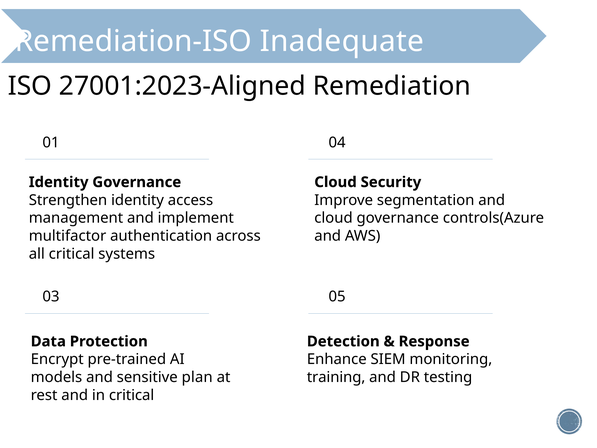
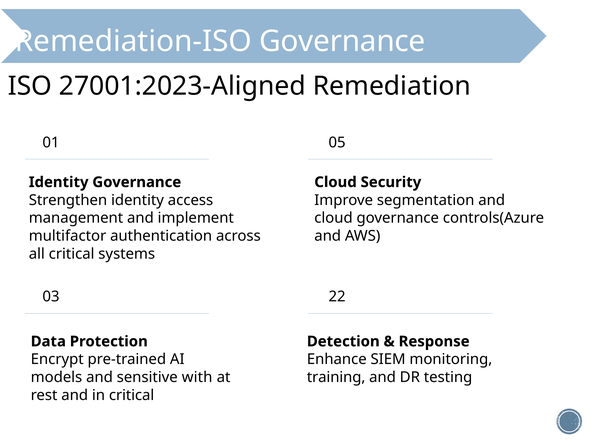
Remediation-ISO Inadequate: Inadequate -> Governance
04: 04 -> 05
05: 05 -> 22
plan: plan -> with
